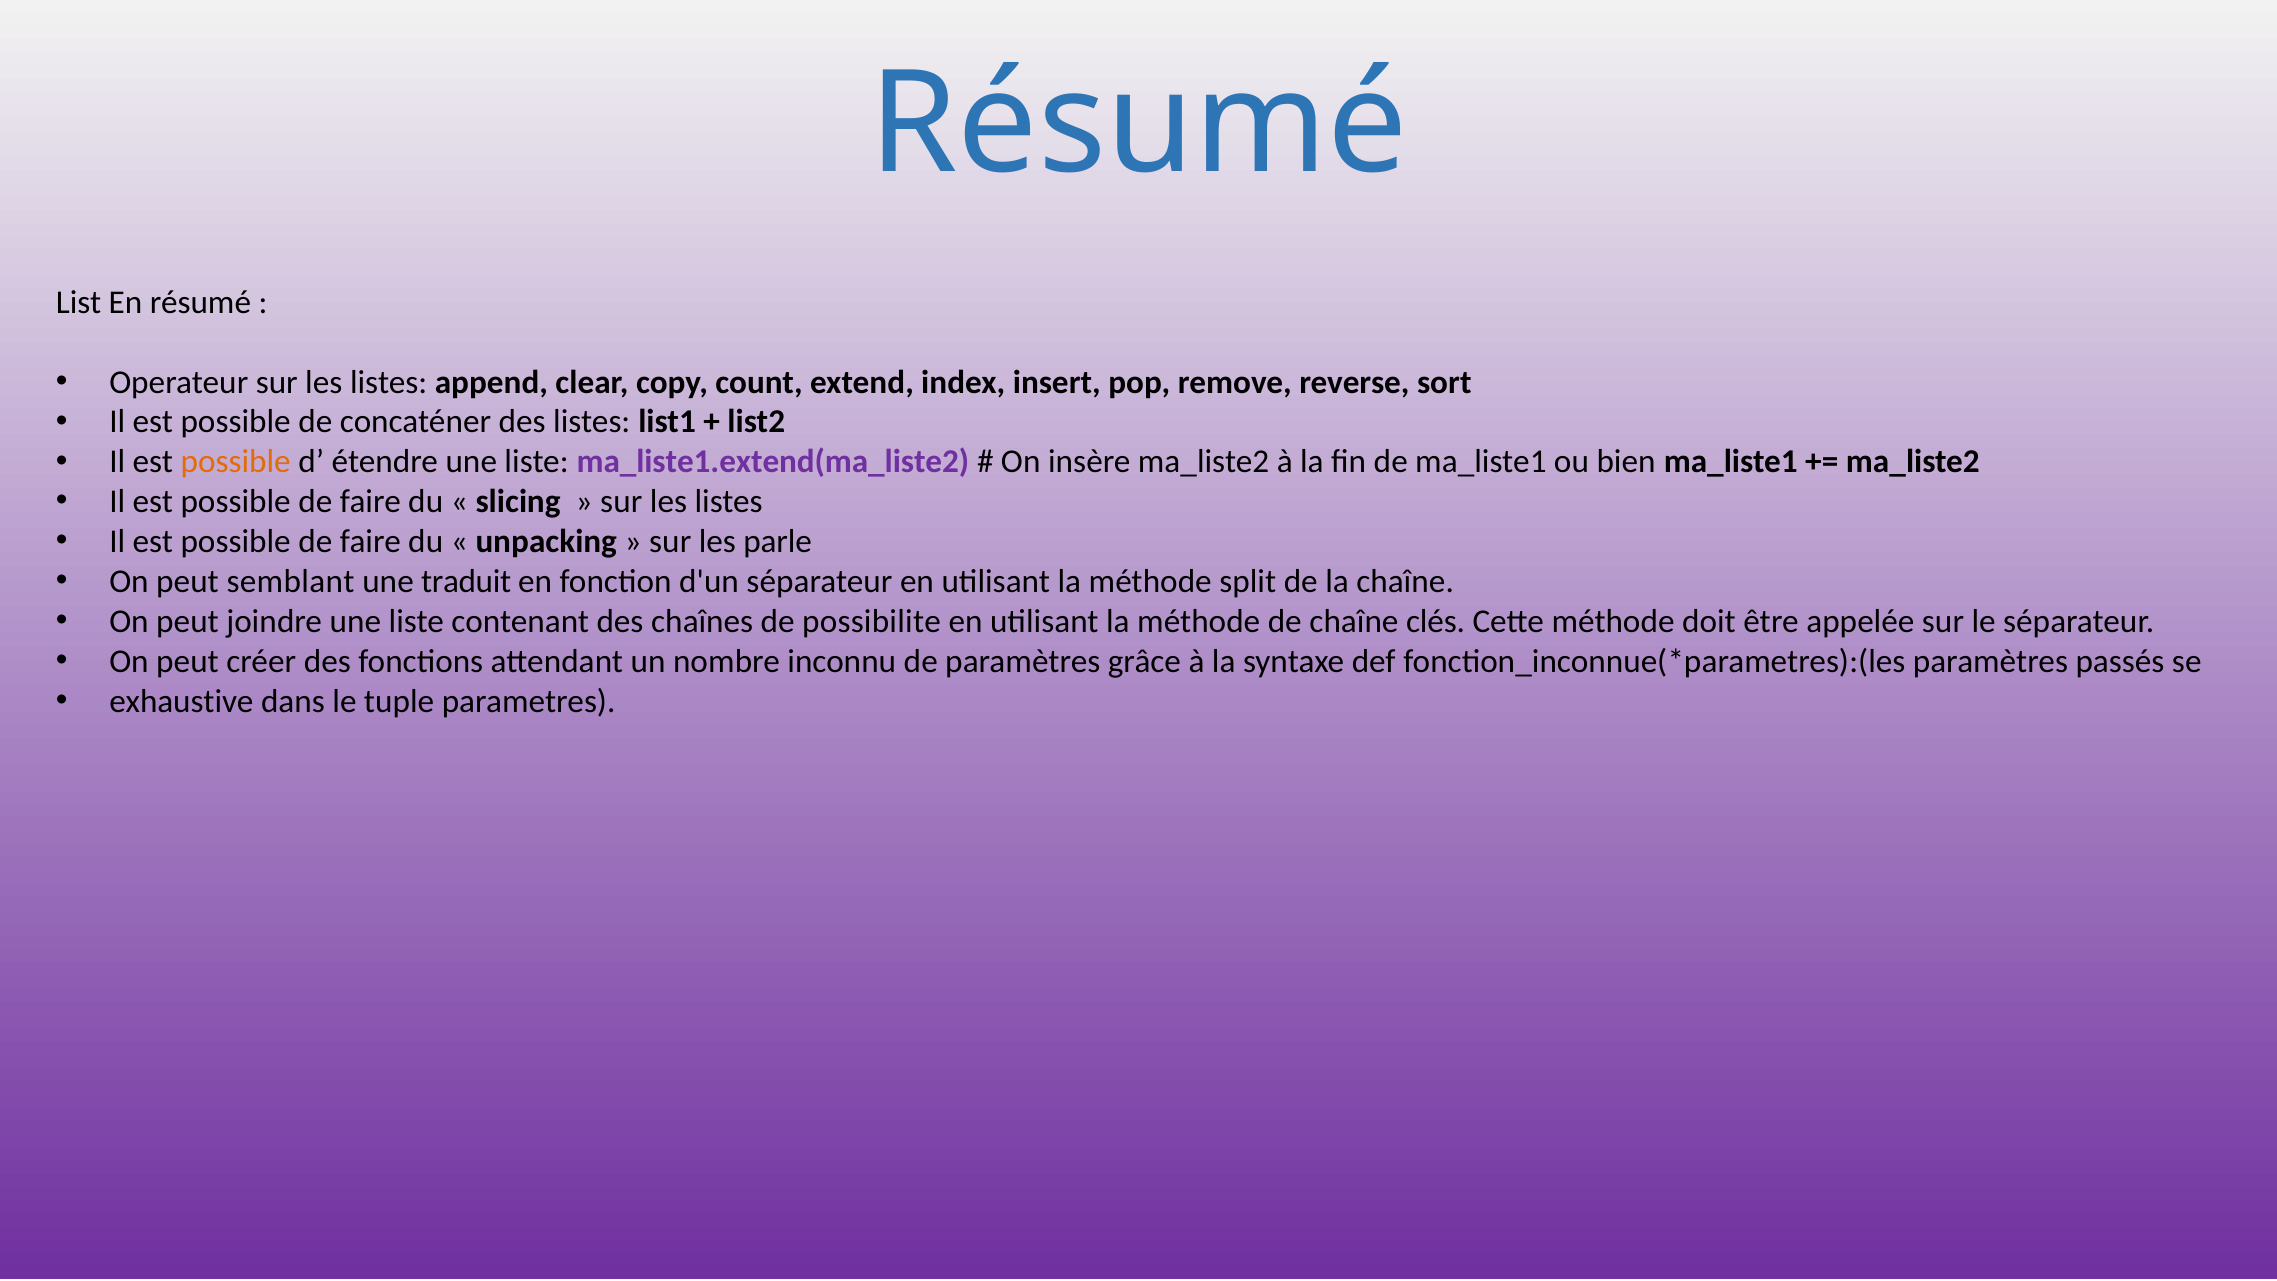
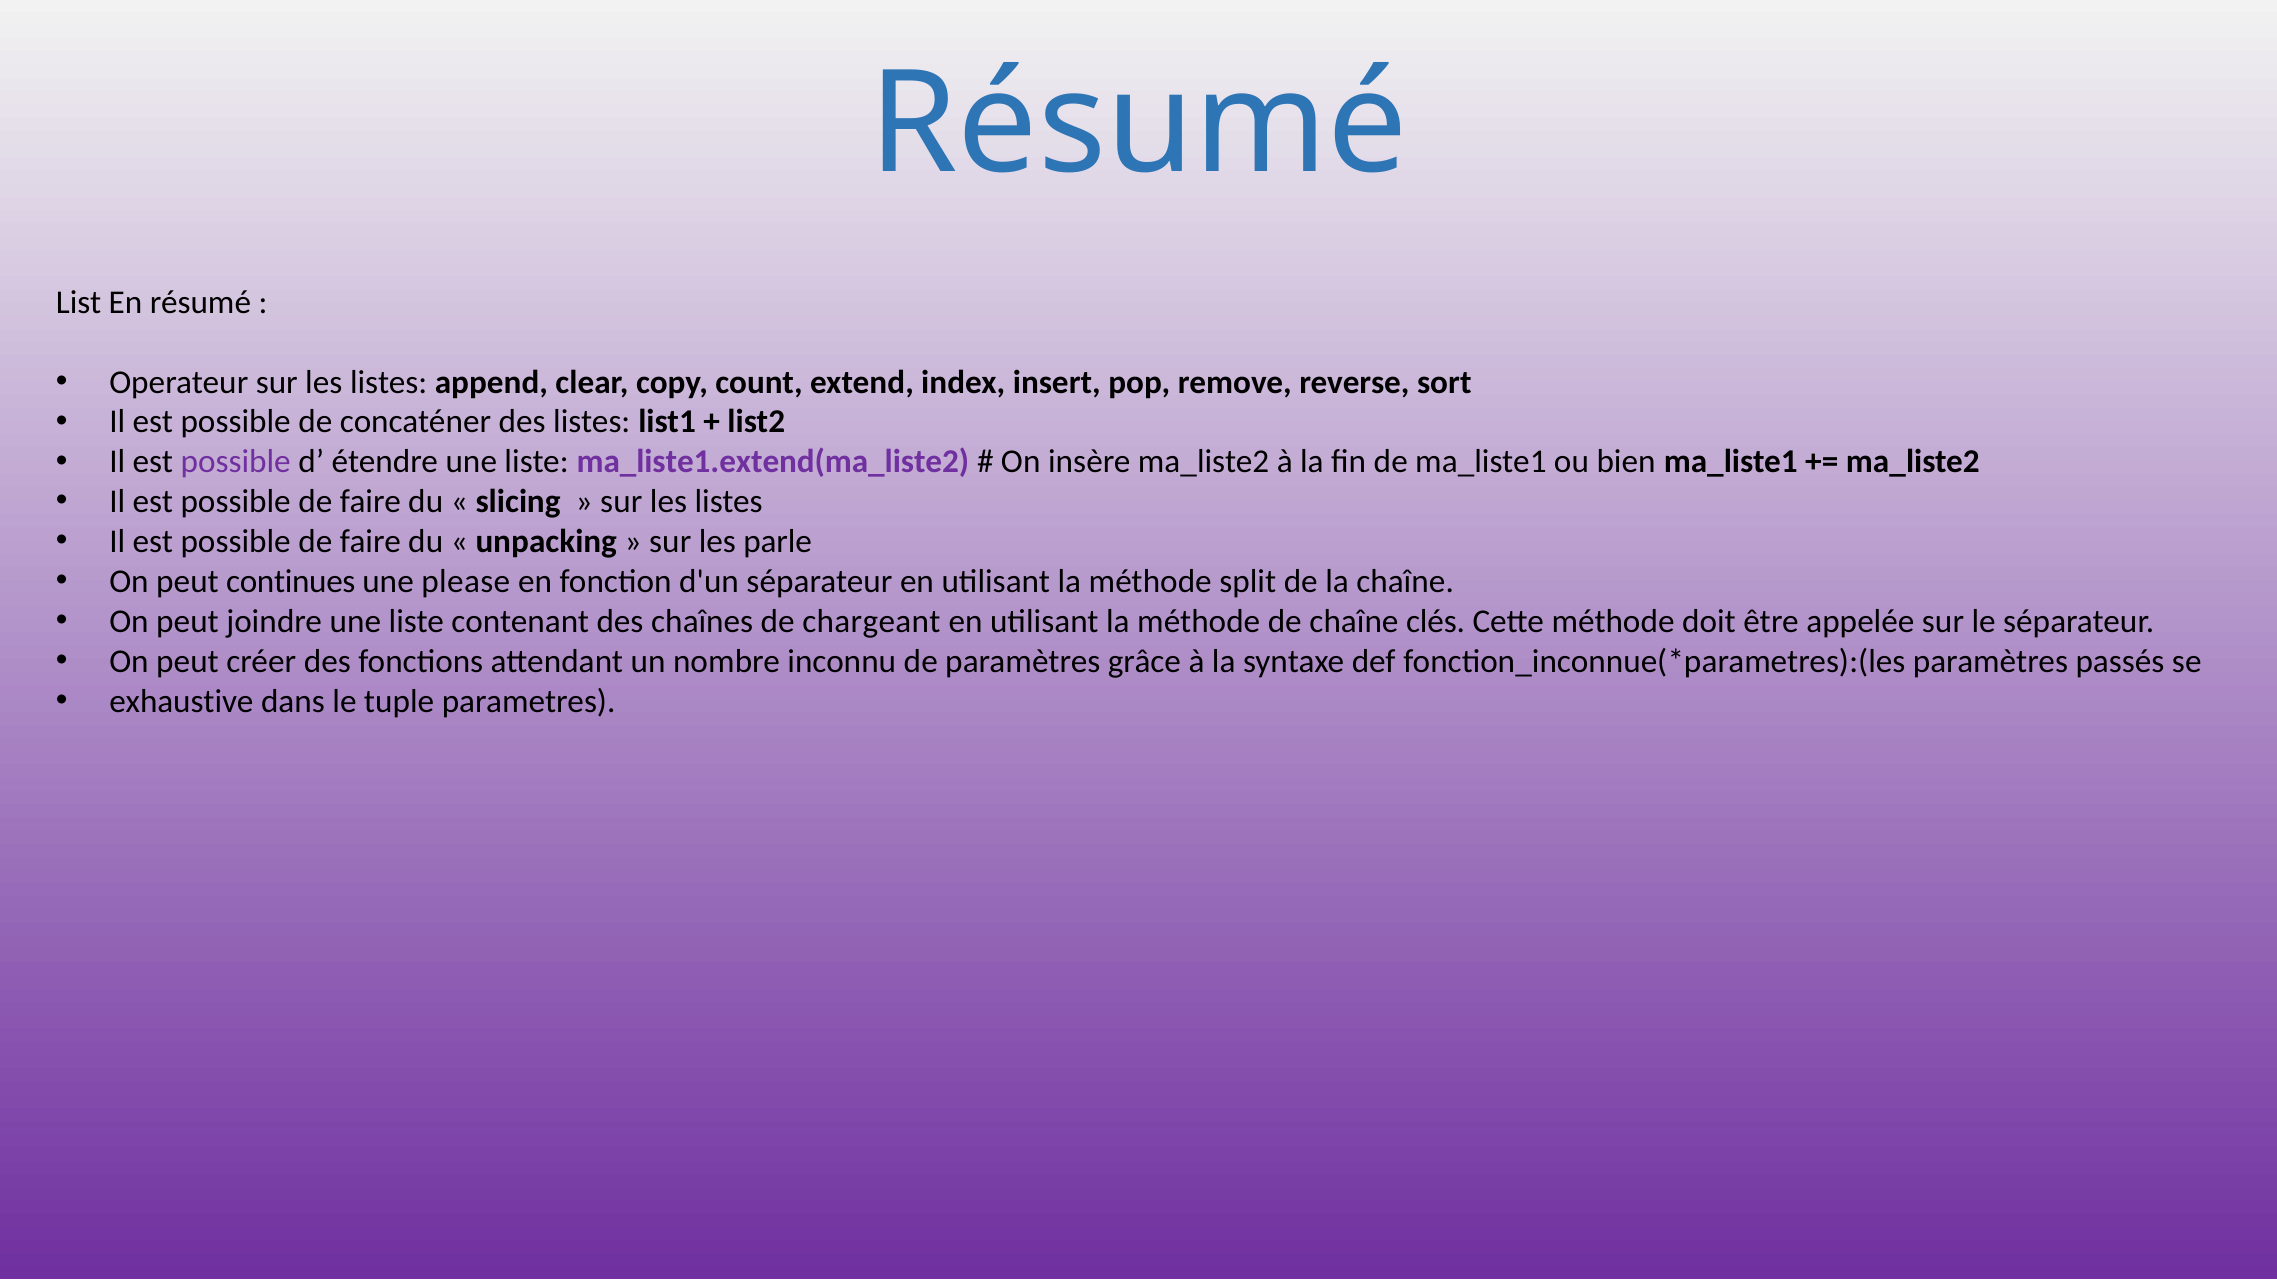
possible at (236, 462) colour: orange -> purple
semblant: semblant -> continues
traduit: traduit -> please
possibilite: possibilite -> chargeant
